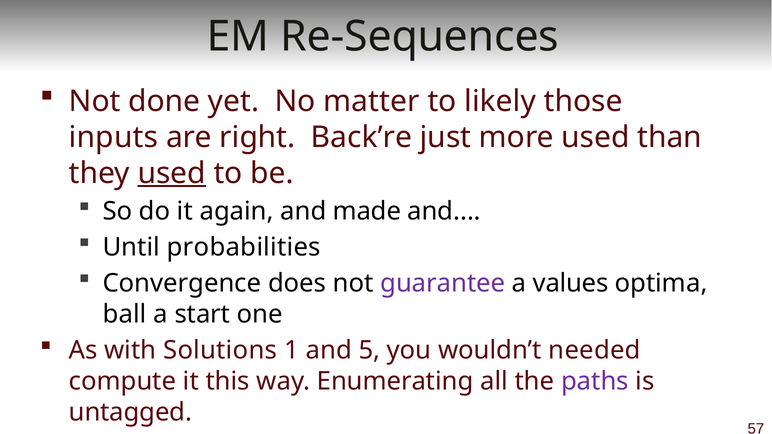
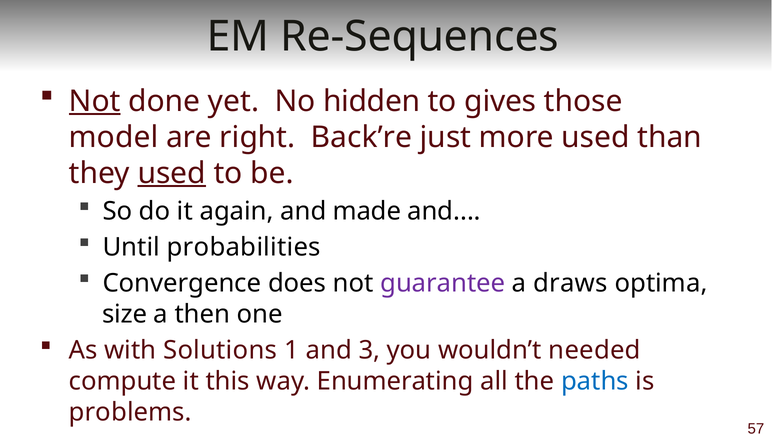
Not at (95, 101) underline: none -> present
matter: matter -> hidden
likely: likely -> gives
inputs: inputs -> model
values: values -> draws
ball: ball -> size
start: start -> then
5: 5 -> 3
paths colour: purple -> blue
untagged: untagged -> problems
